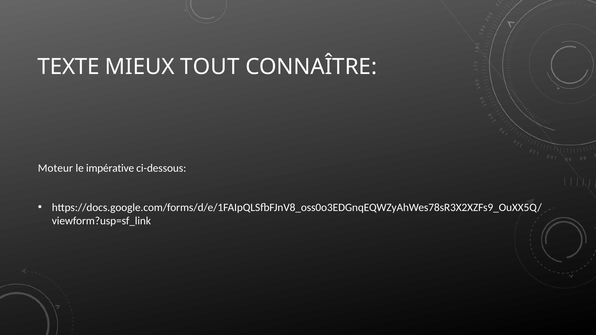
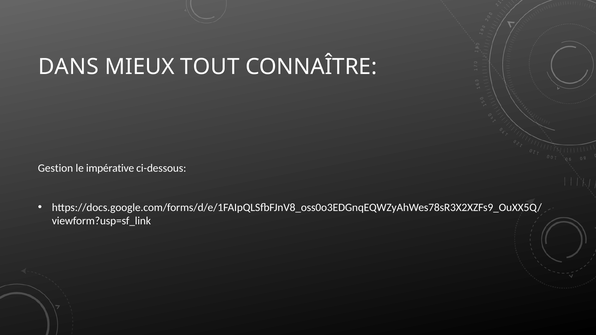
TEXTE: TEXTE -> DANS
Moteur: Moteur -> Gestion
